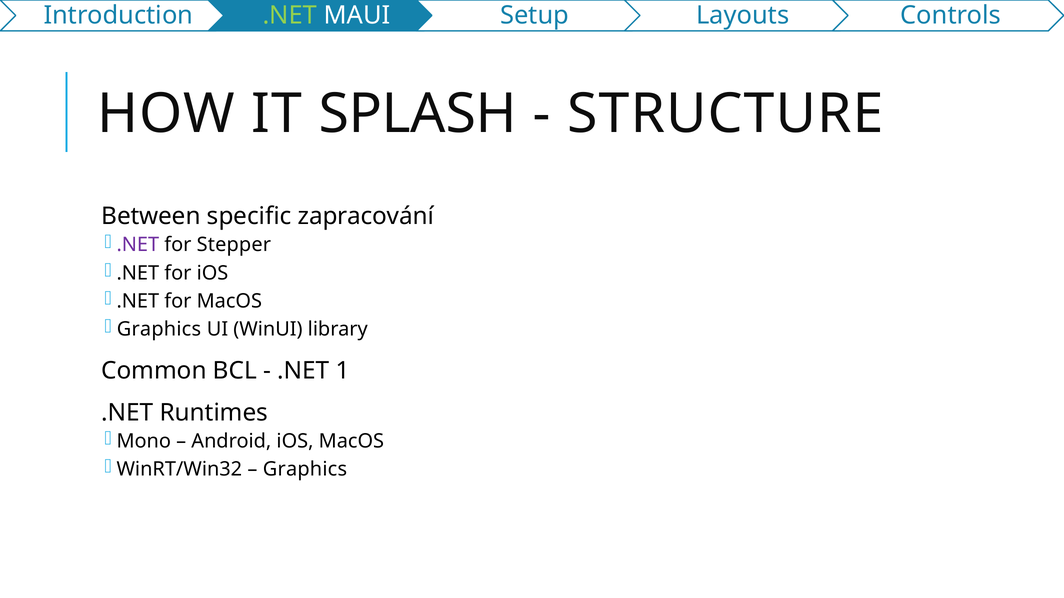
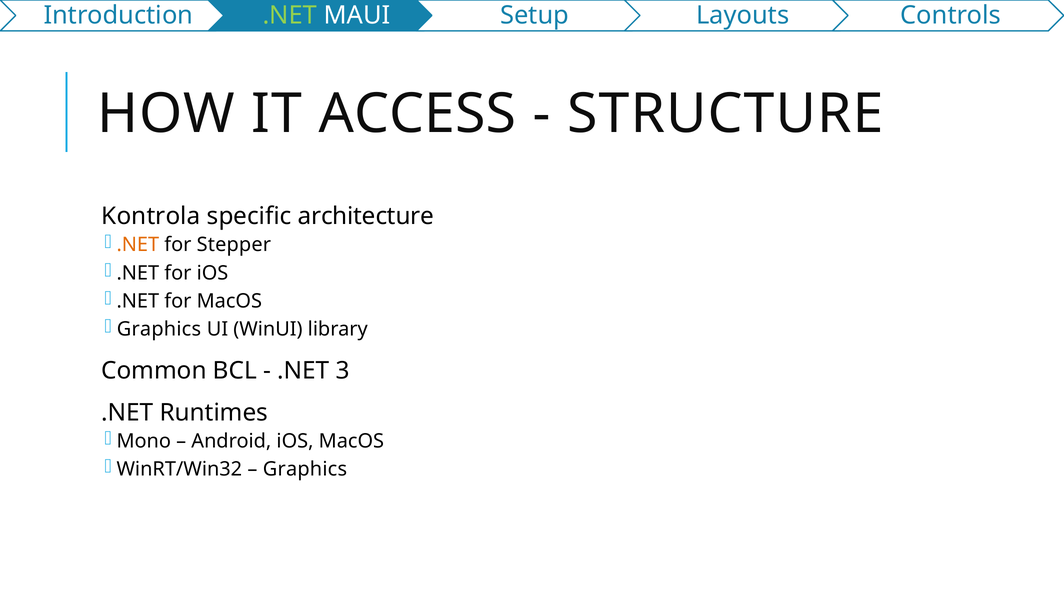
SPLASH: SPLASH -> ACCESS
Between: Between -> Kontrola
zapracování: zapracování -> architecture
.NET at (138, 245) colour: purple -> orange
1: 1 -> 3
